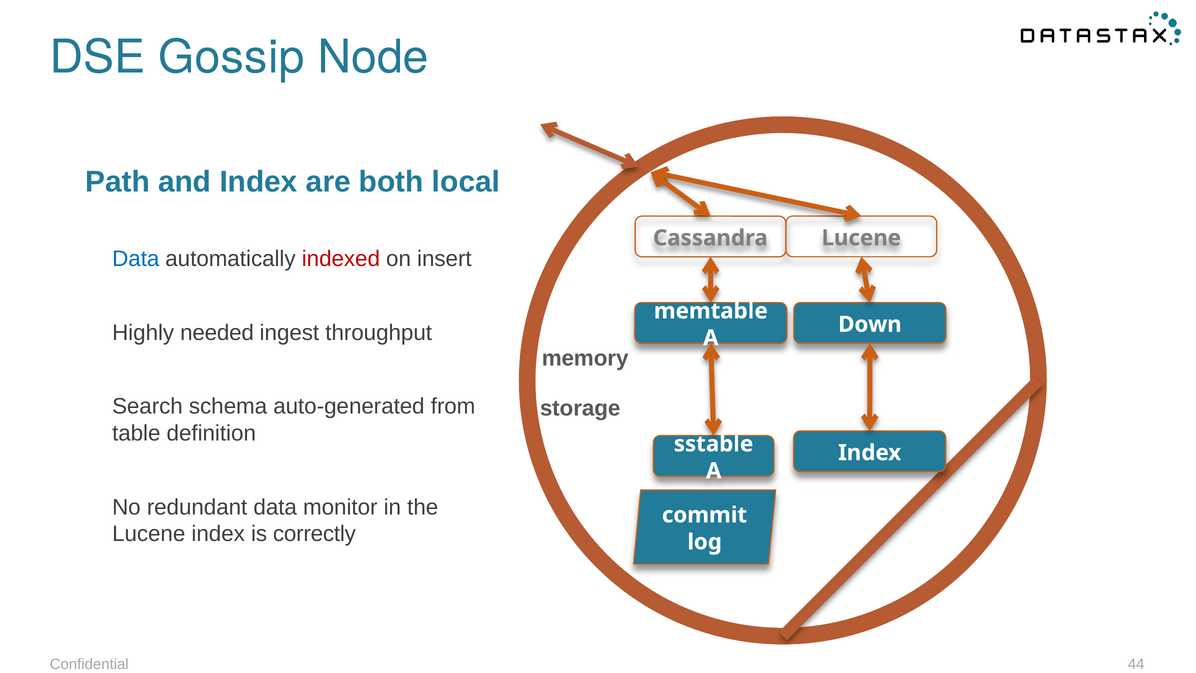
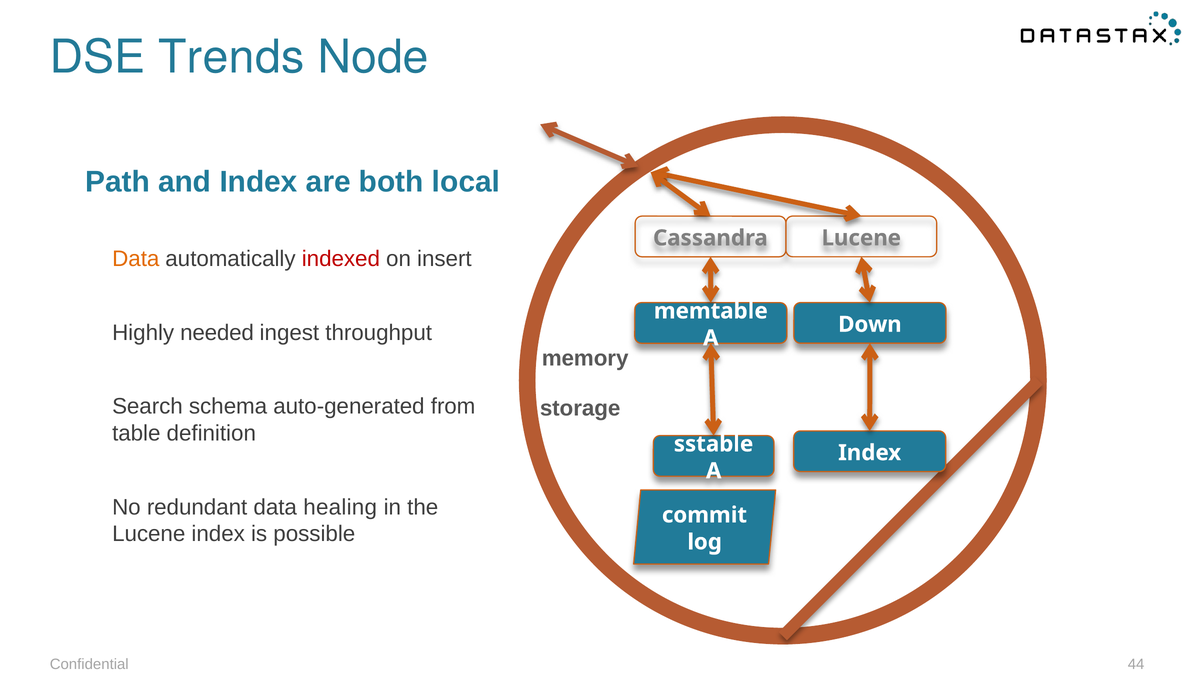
Gossip: Gossip -> Trends
Data at (136, 259) colour: blue -> orange
monitor: monitor -> healing
correctly: correctly -> possible
